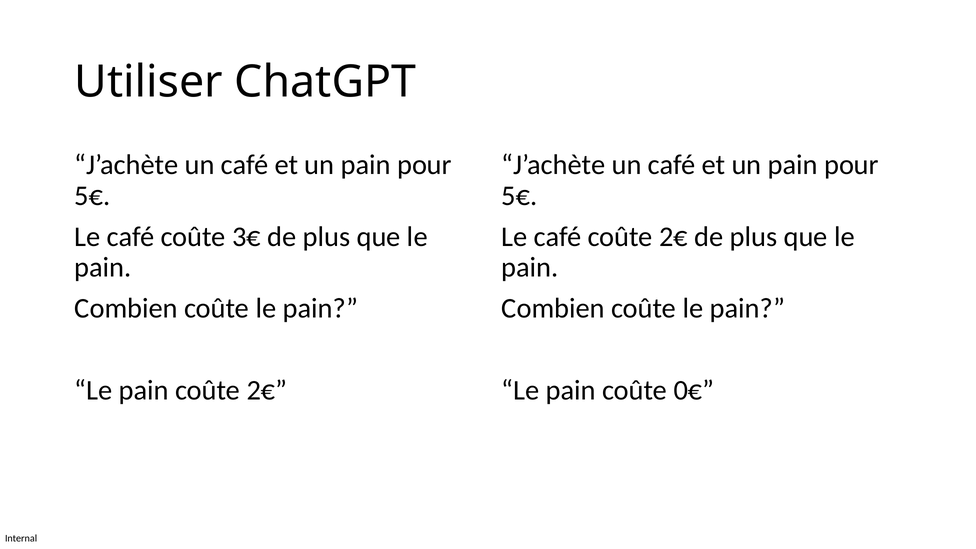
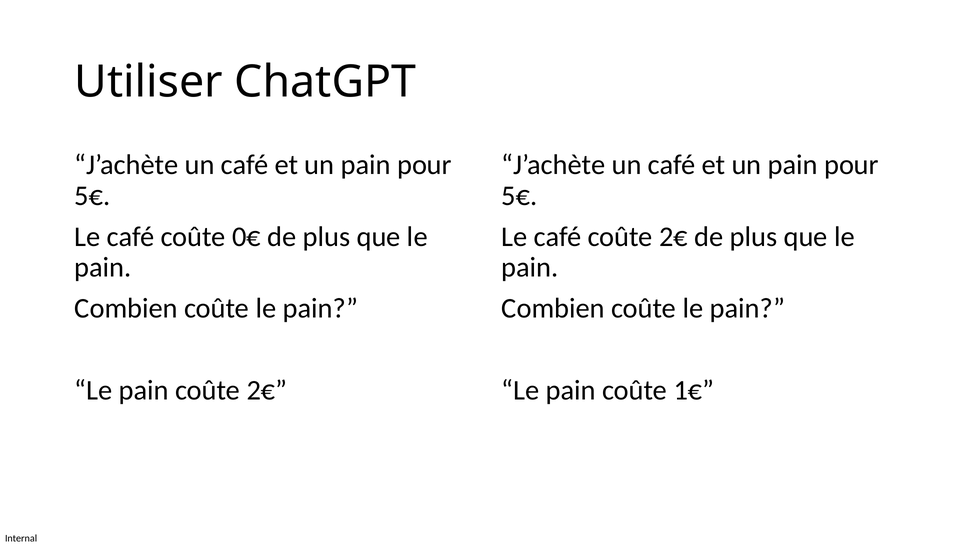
3€: 3€ -> 0€
0€: 0€ -> 1€
